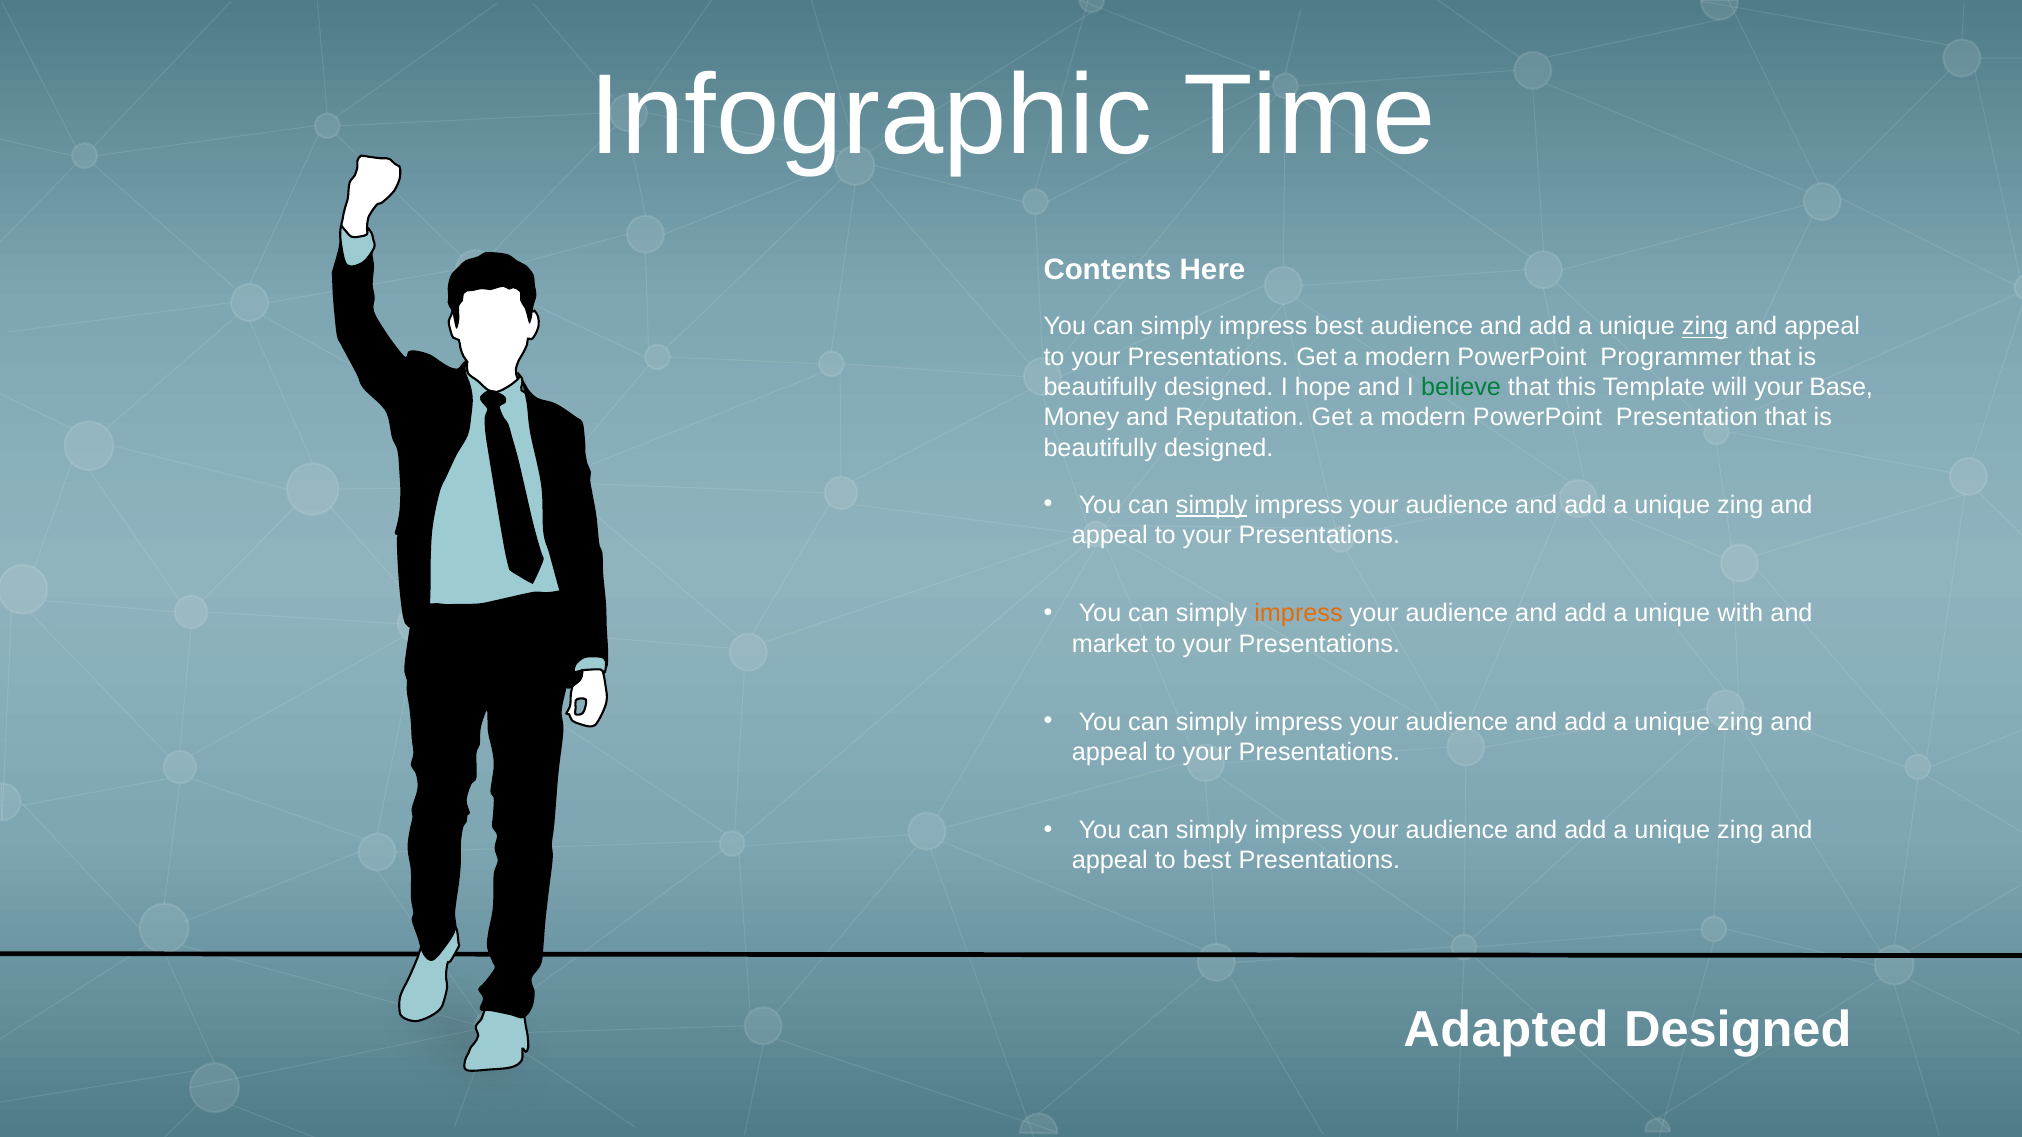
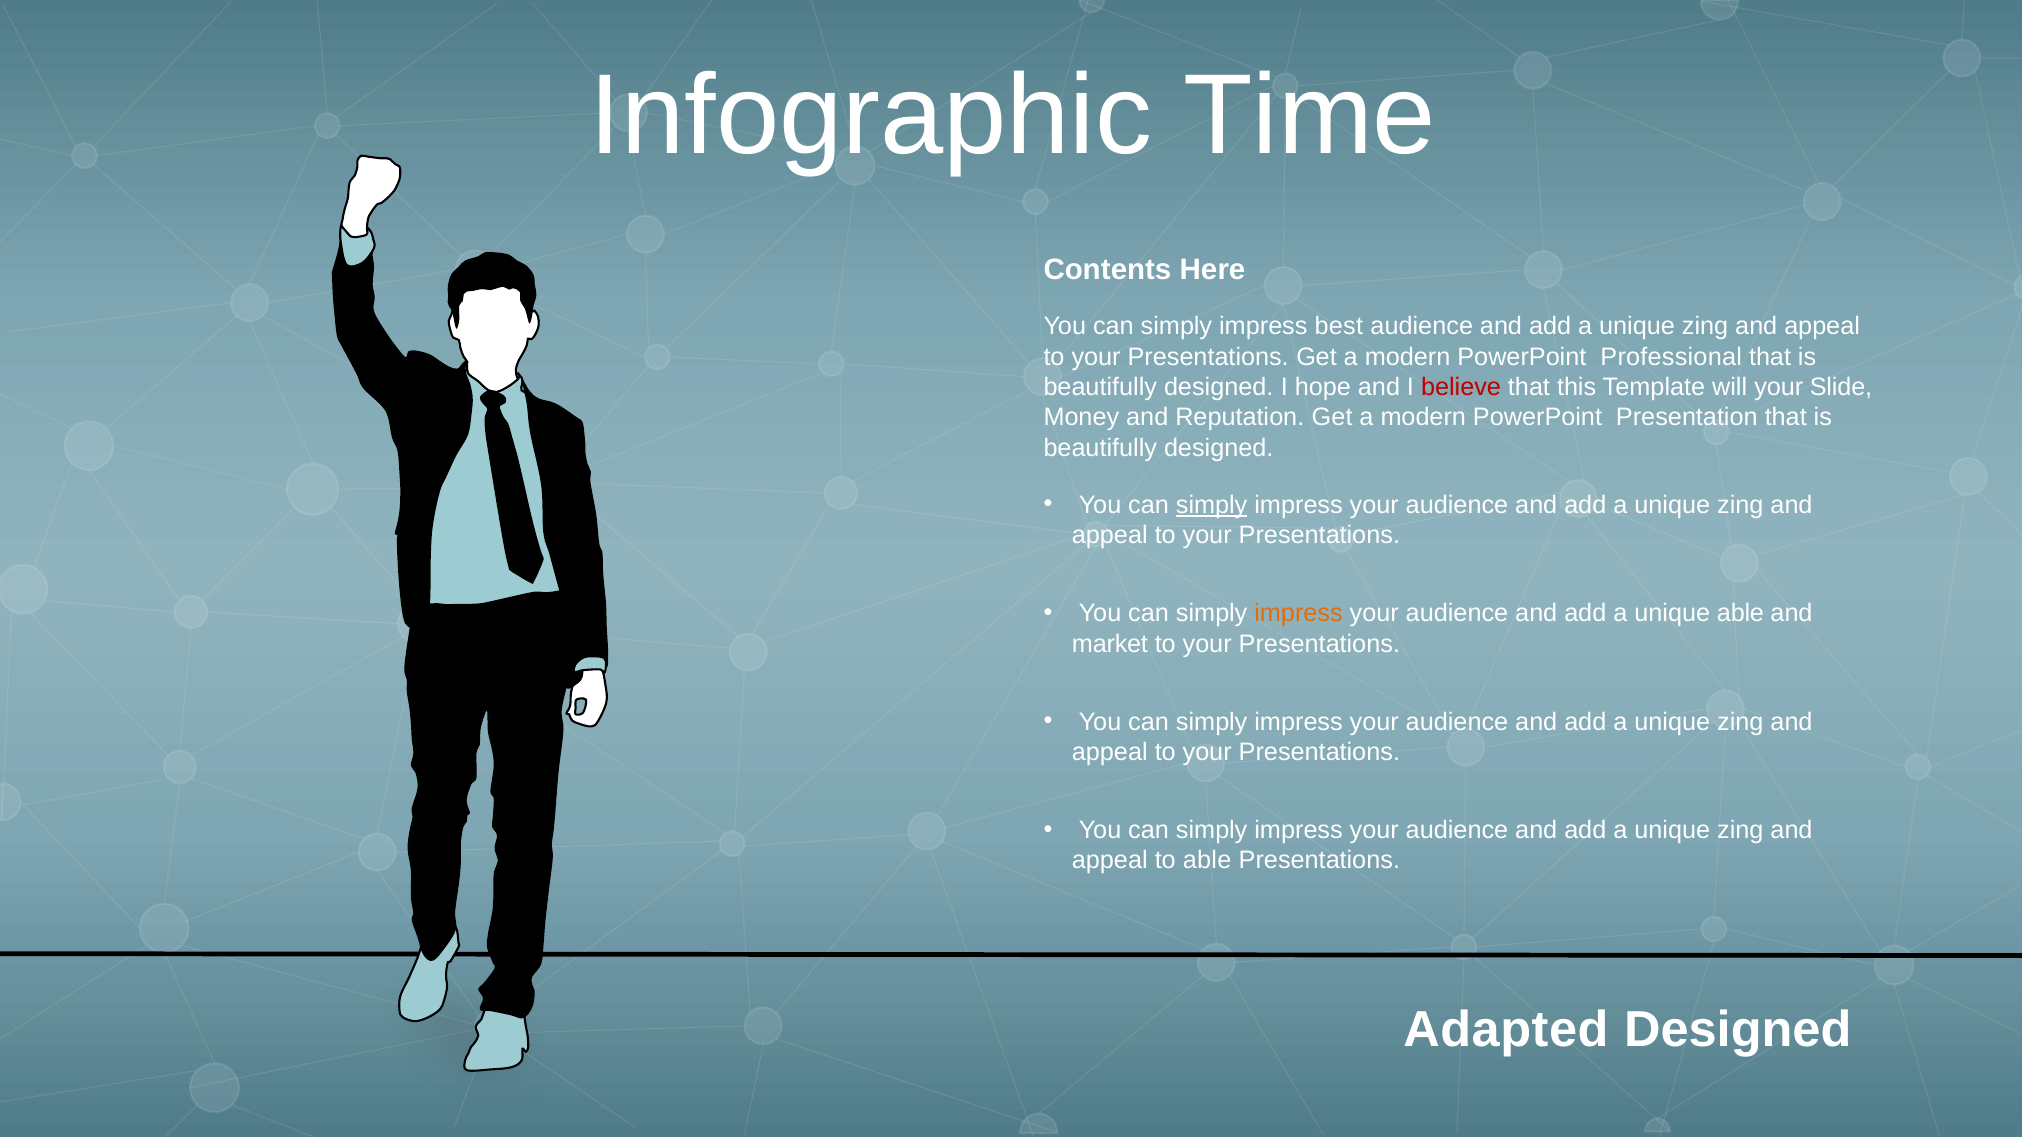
zing at (1705, 327) underline: present -> none
Programmer: Programmer -> Professional
believe colour: green -> red
Base: Base -> Slide
unique with: with -> able
to best: best -> able
